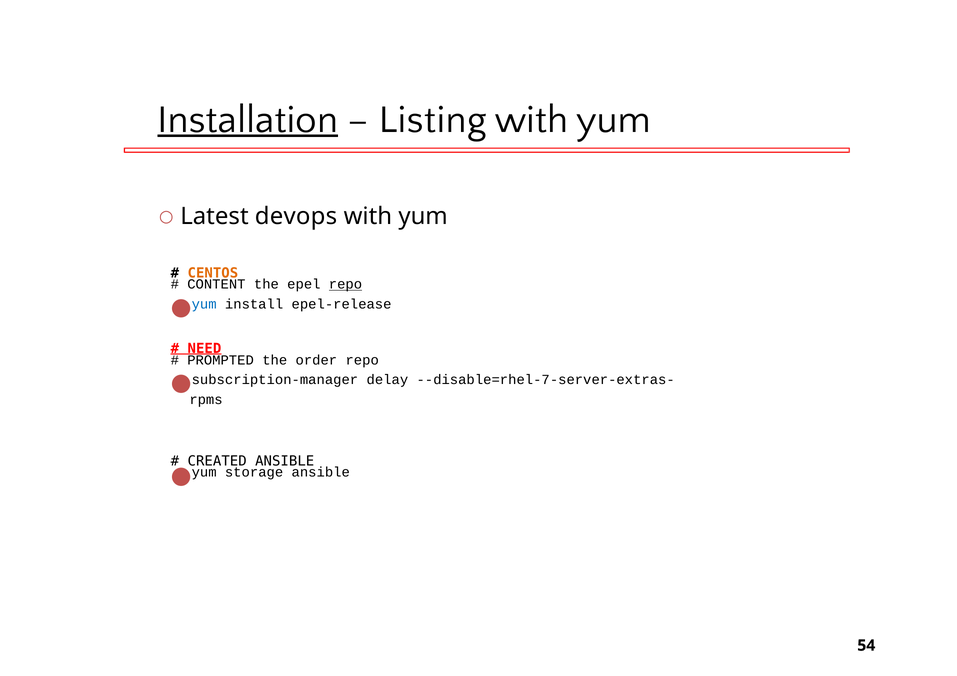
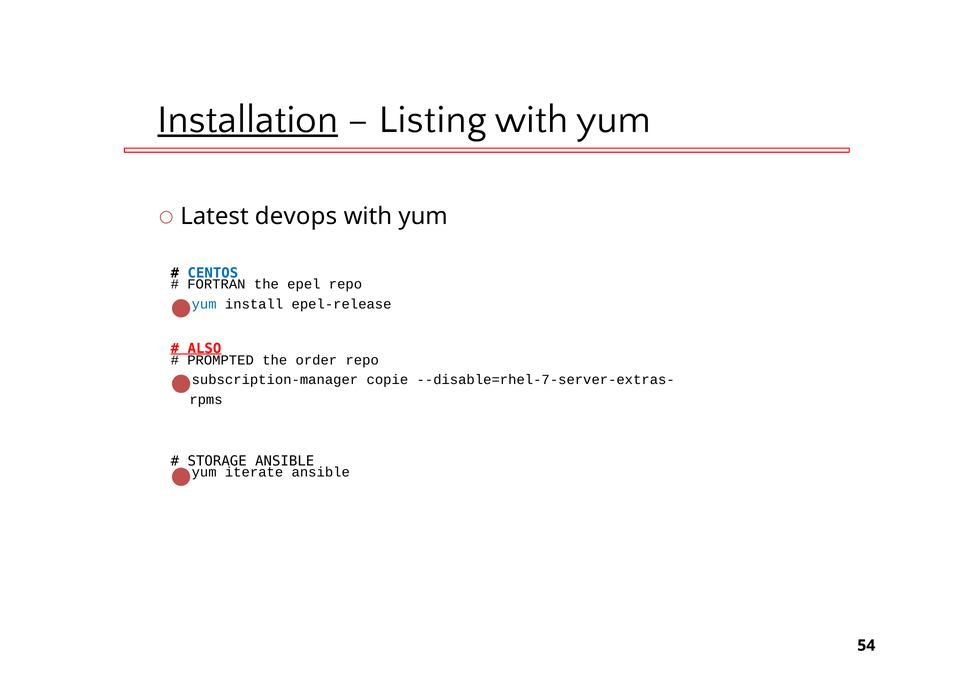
CENTOS colour: orange -> blue
CONTENT: CONTENT -> FORTRAN
repo at (345, 284) underline: present -> none
NEED: NEED -> ALSO
delay: delay -> copie
CREATED: CREATED -> STORAGE
storage: storage -> iterate
